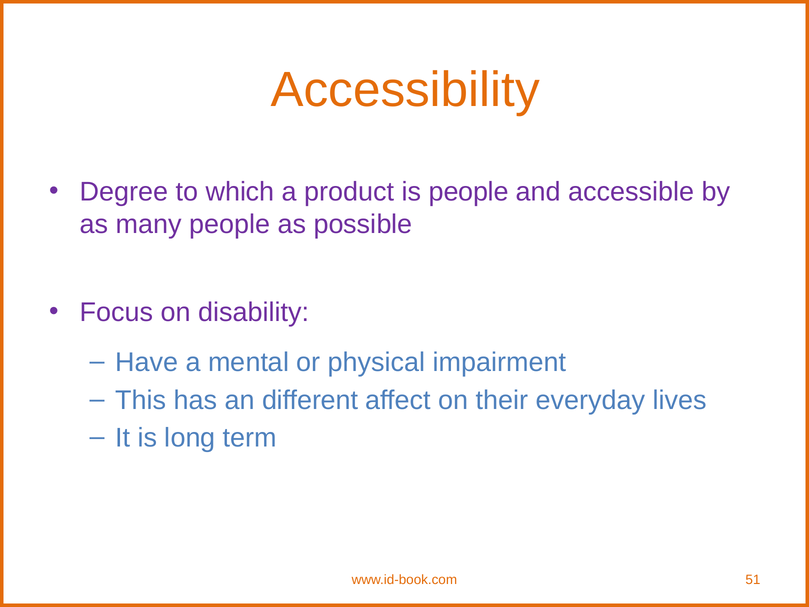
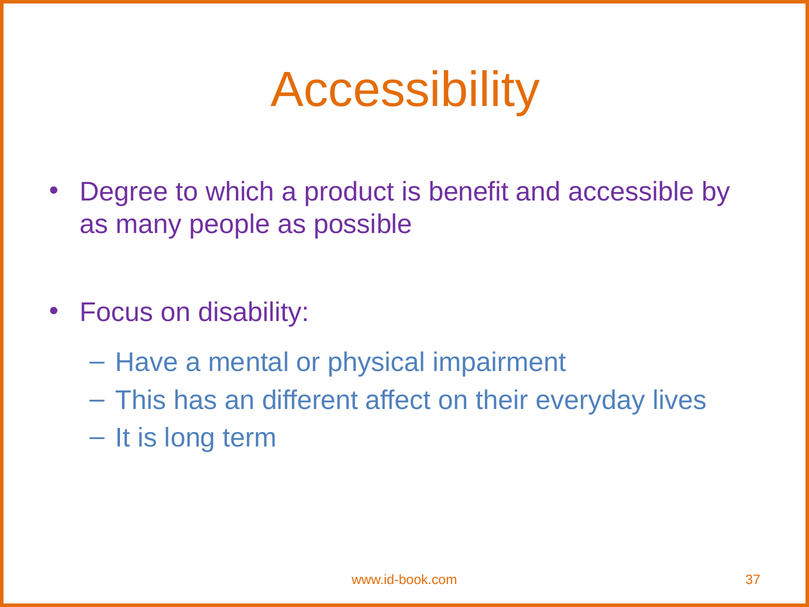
is people: people -> benefit
51: 51 -> 37
